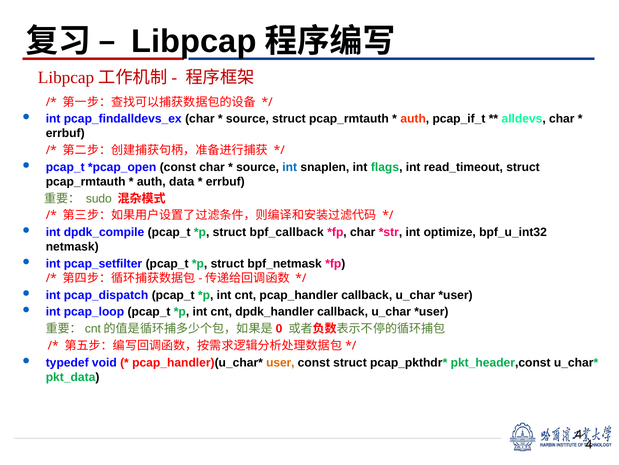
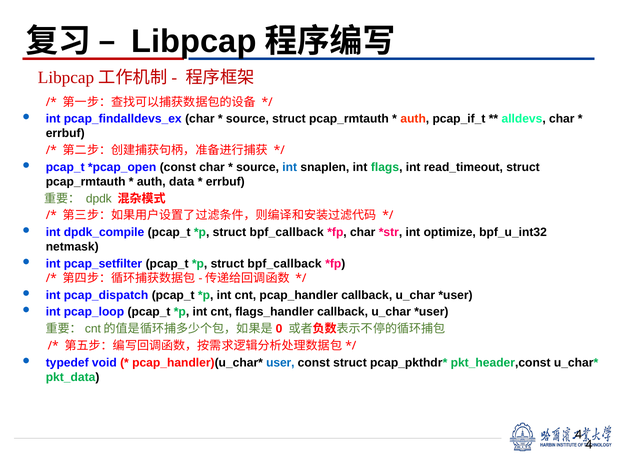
sudo: sudo -> dpdk
bpf_netmask at (285, 263): bpf_netmask -> bpf_callback
dpdk_handler: dpdk_handler -> flags_handler
user colour: orange -> blue
